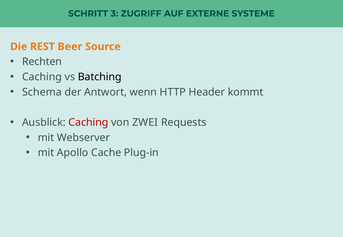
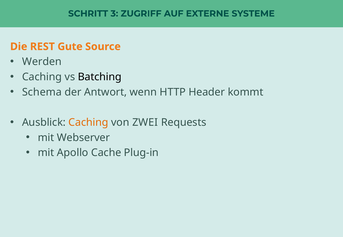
Beer: Beer -> Gute
Rechten: Rechten -> Werden
Caching at (88, 123) colour: red -> orange
